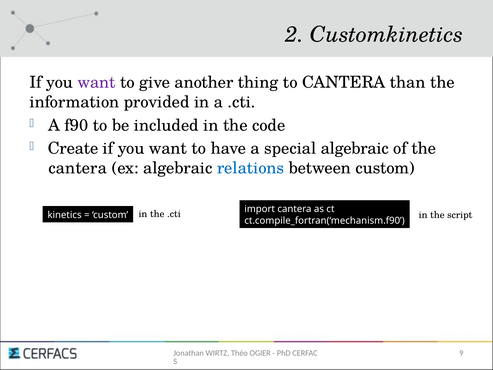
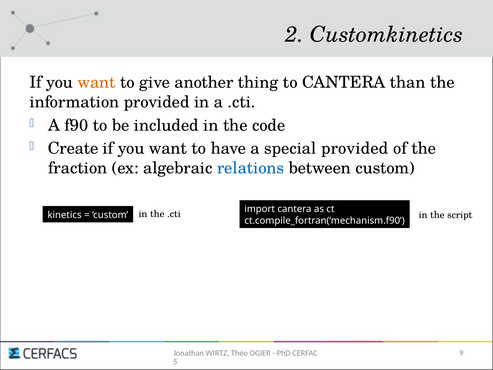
want at (97, 82) colour: purple -> orange
special algebraic: algebraic -> provided
cantera at (78, 168): cantera -> fraction
